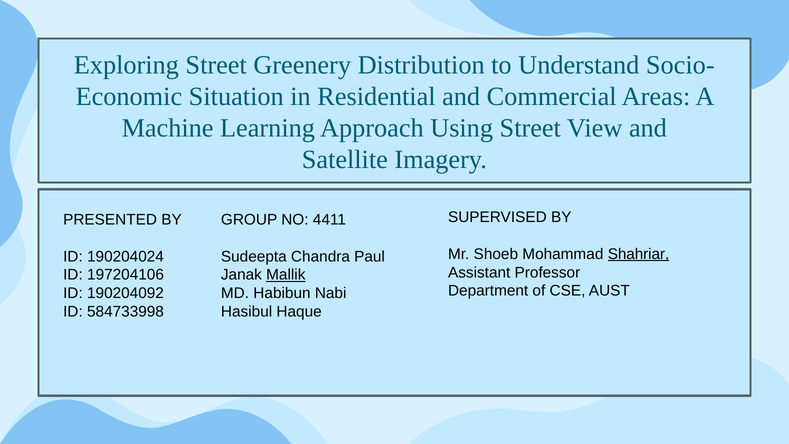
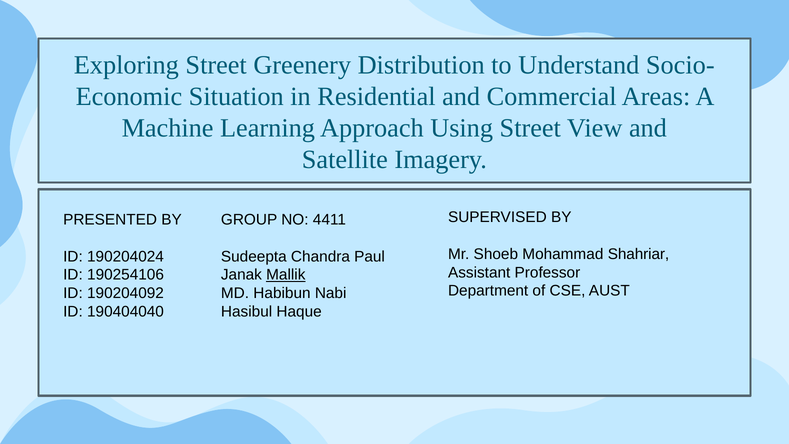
Shahriar underline: present -> none
197204106: 197204106 -> 190254106
584733998: 584733998 -> 190404040
